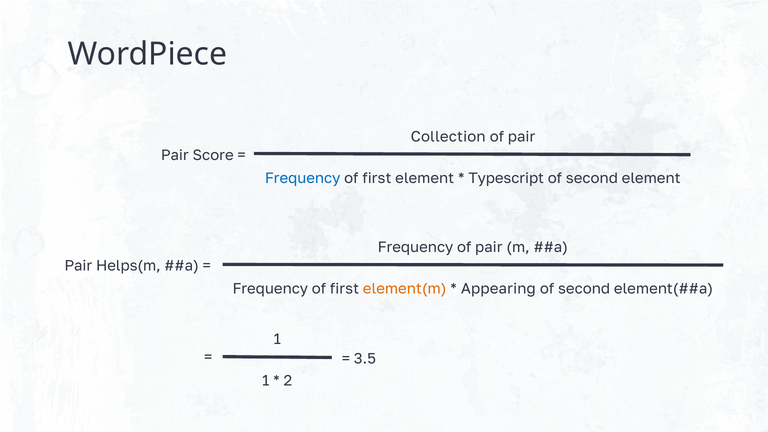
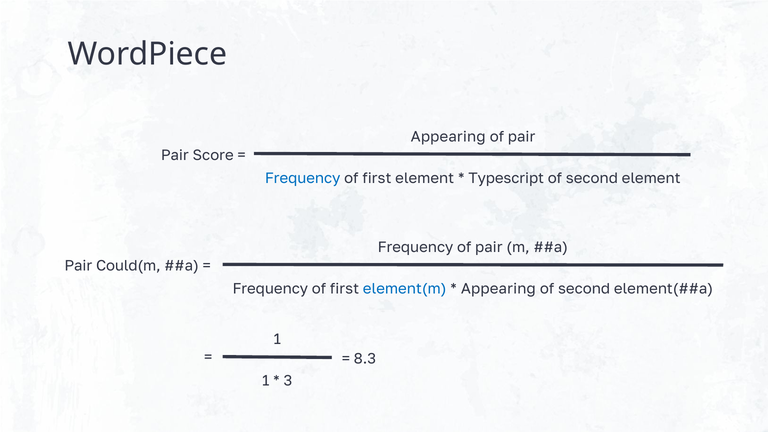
Collection at (448, 137): Collection -> Appearing
Helps(m: Helps(m -> Could(m
element(m colour: orange -> blue
3.5: 3.5 -> 8.3
2: 2 -> 3
